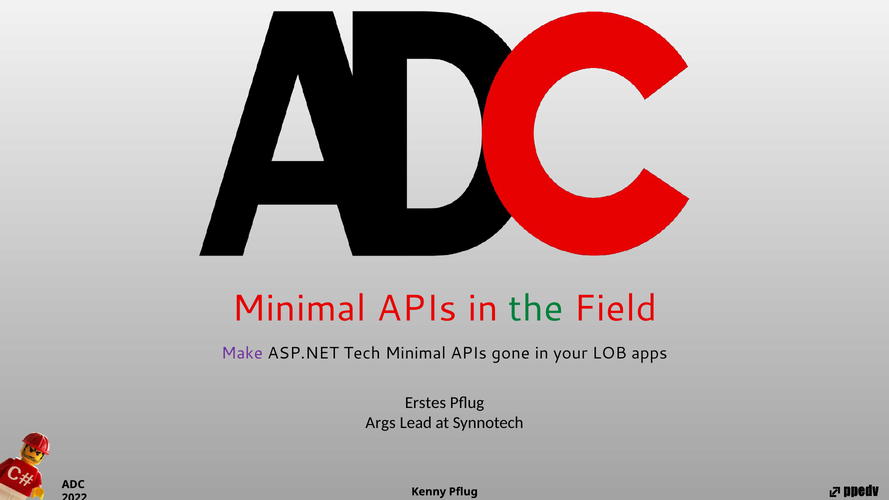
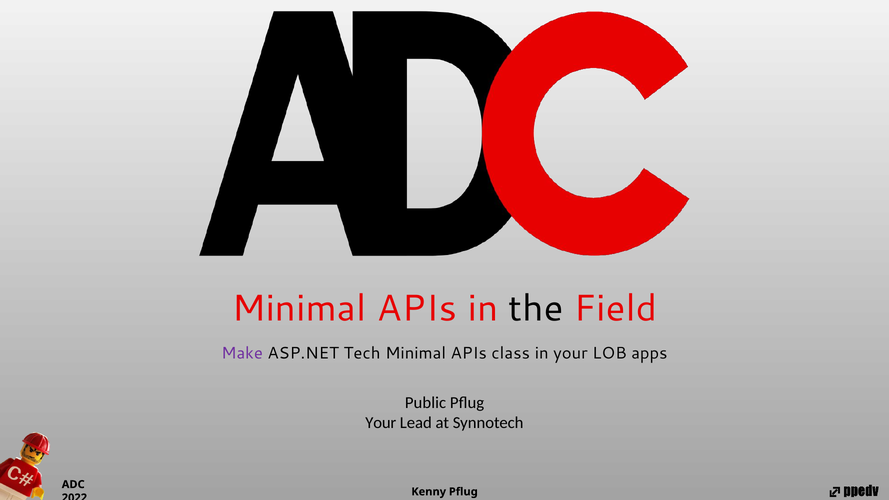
the colour: green -> black
gone: gone -> class
Erstes: Erstes -> Public
Args at (381, 423): Args -> Your
